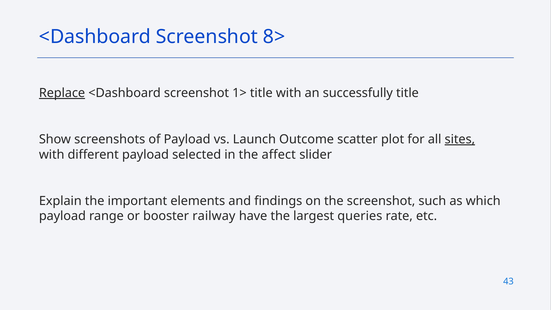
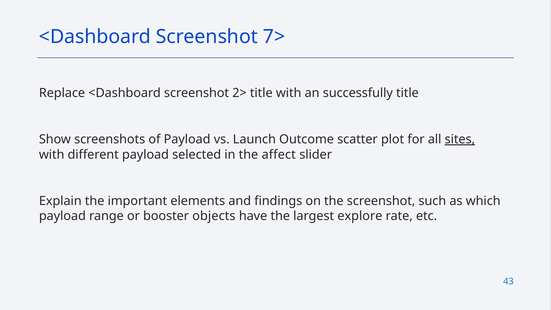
8>: 8> -> 7>
Replace underline: present -> none
1>: 1> -> 2>
railway: railway -> objects
queries: queries -> explore
